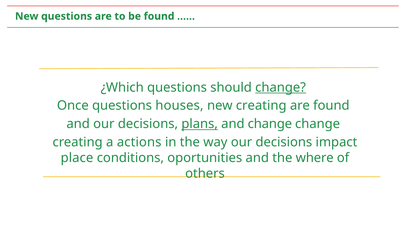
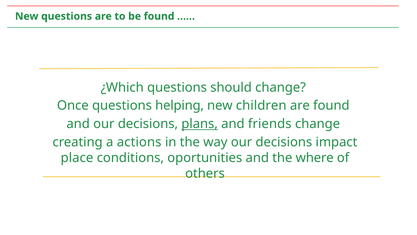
change at (281, 87) underline: present -> none
houses: houses -> helping
new creating: creating -> children
and change: change -> friends
